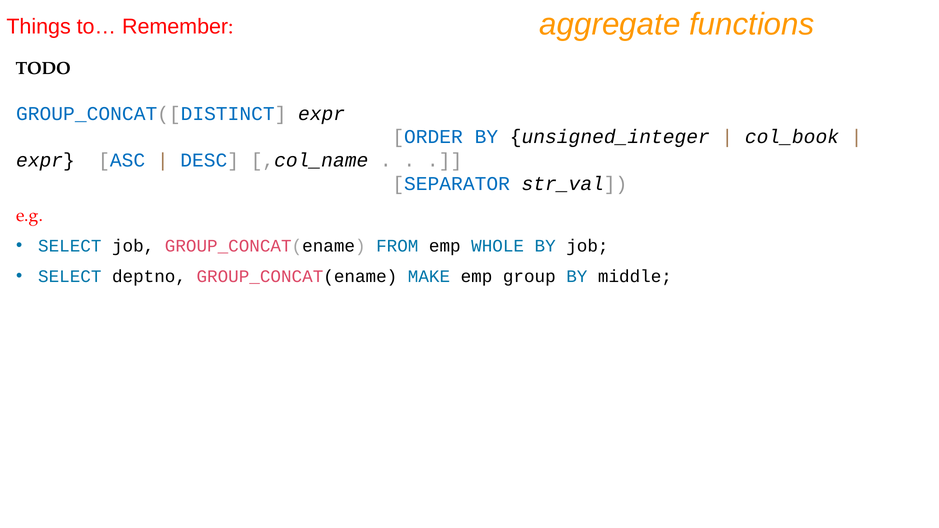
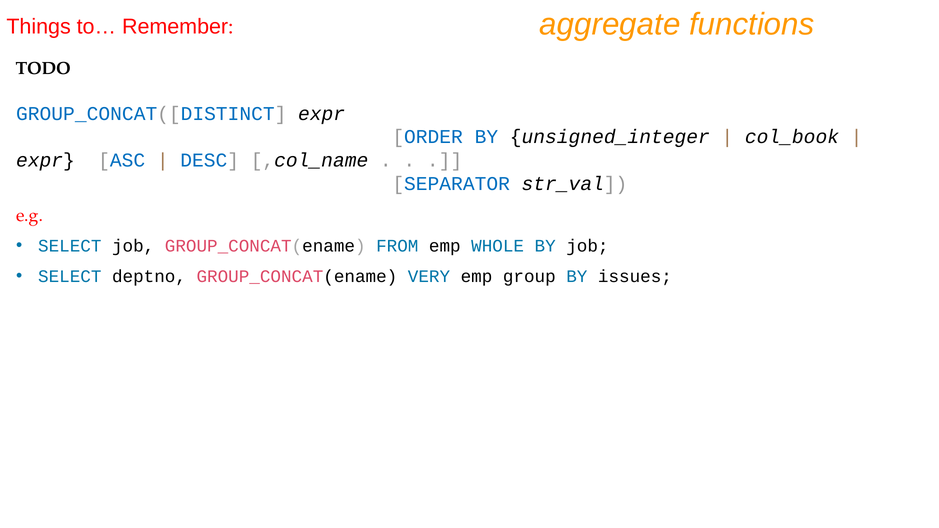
MAKE: MAKE -> VERY
middle: middle -> issues
